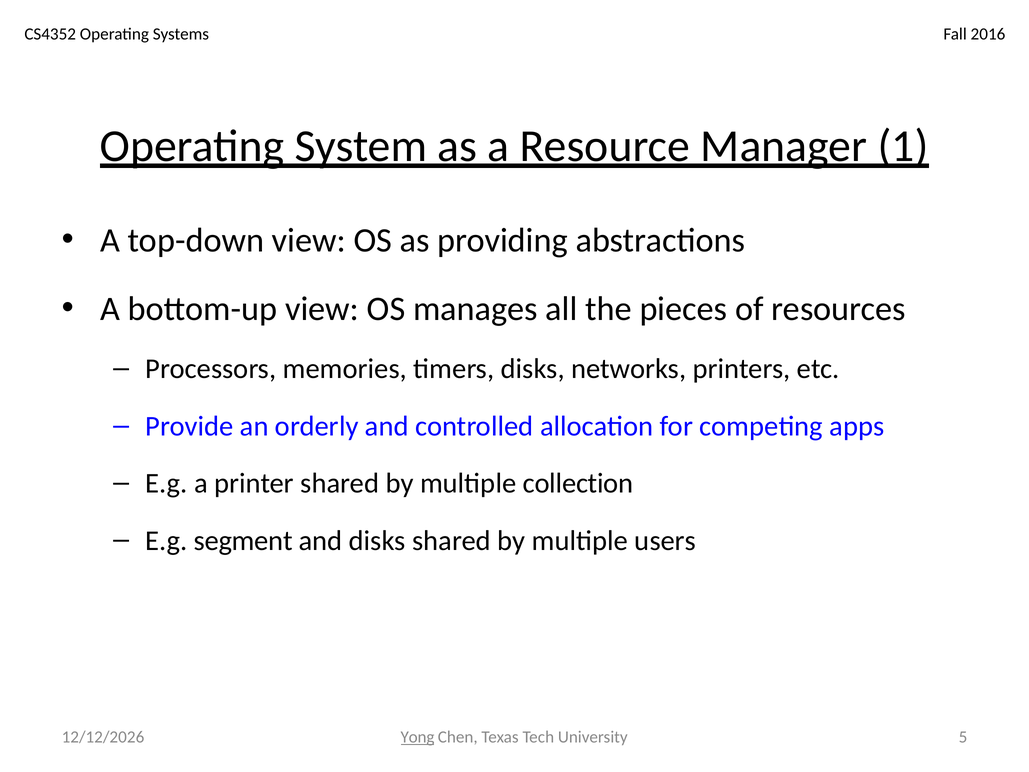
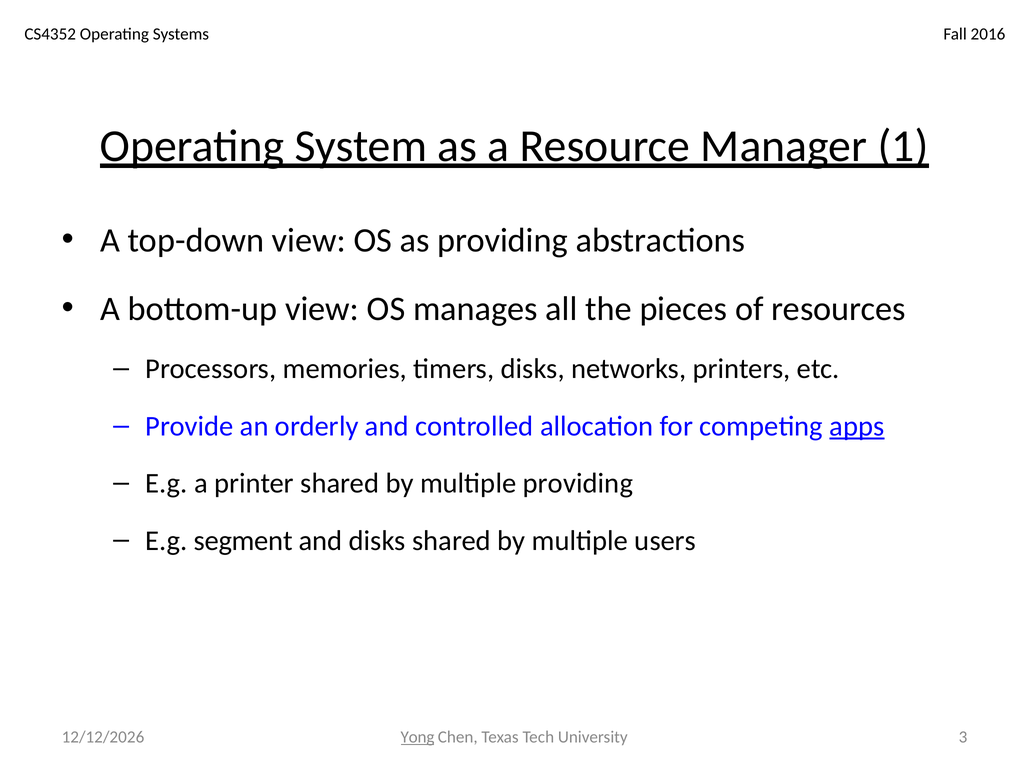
apps underline: none -> present
multiple collection: collection -> providing
5: 5 -> 3
